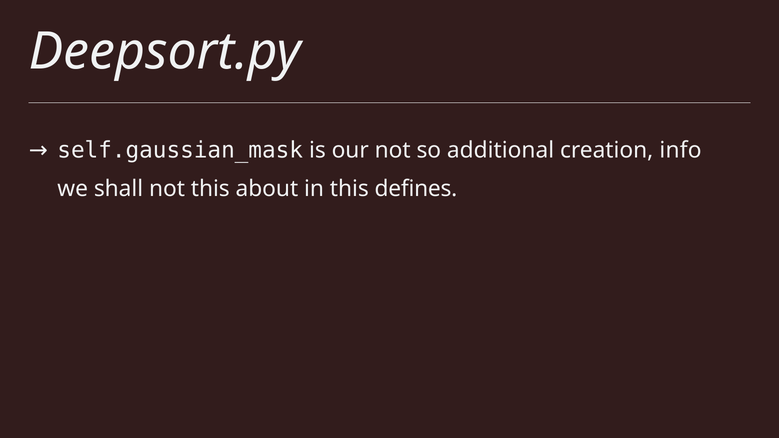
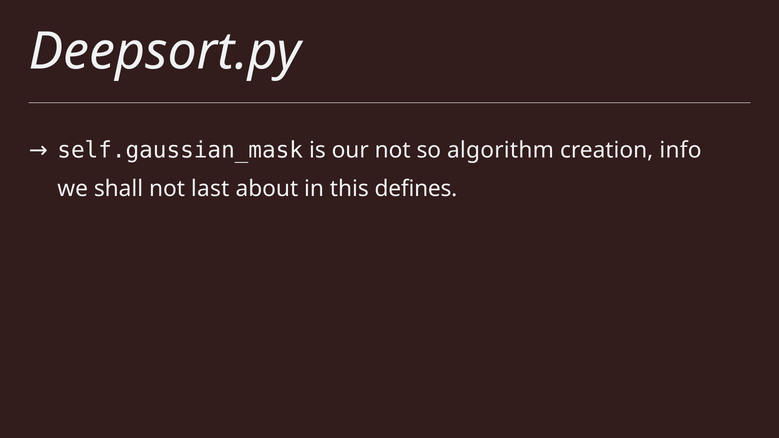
additional: additional -> algorithm
not this: this -> last
